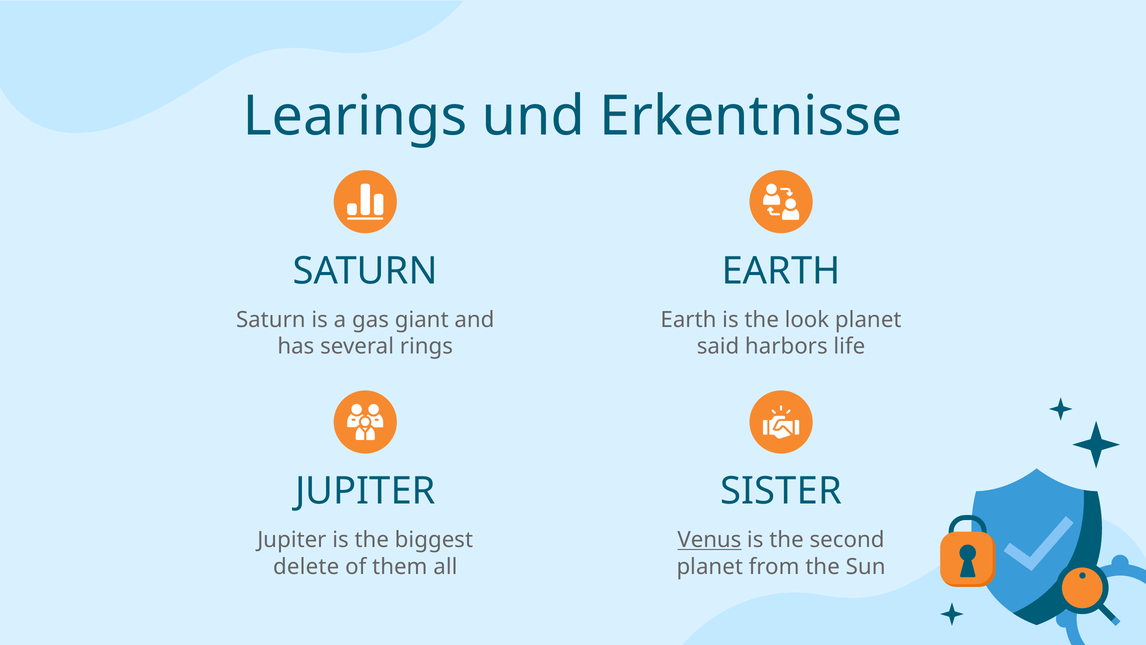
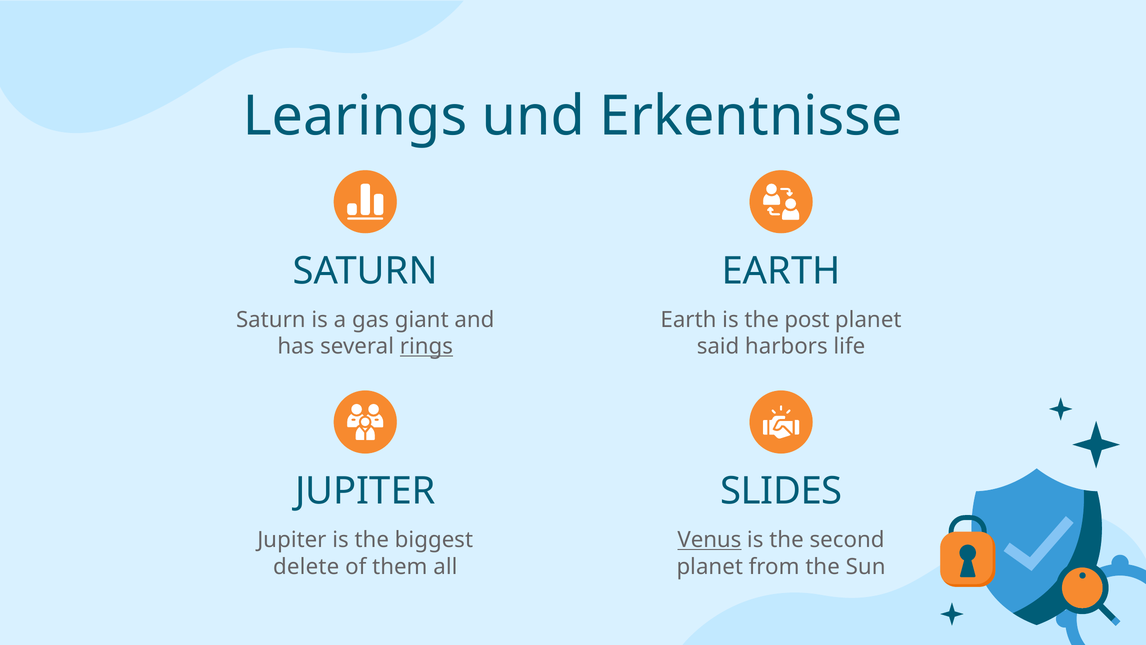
look: look -> post
rings underline: none -> present
SISTER: SISTER -> SLIDES
